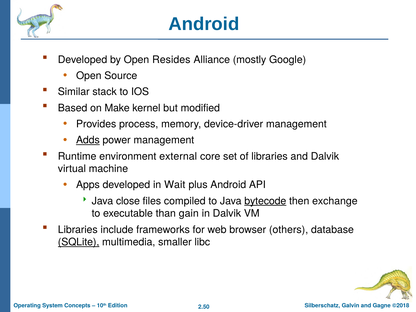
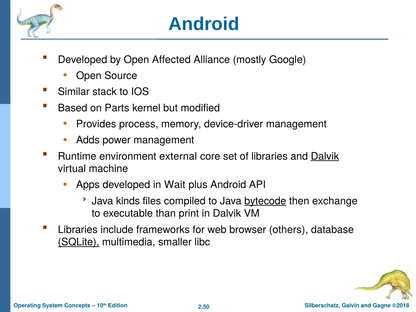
Resides: Resides -> Affected
Make: Make -> Parts
Adds underline: present -> none
Dalvik at (325, 156) underline: none -> present
close: close -> kinds
gain: gain -> print
